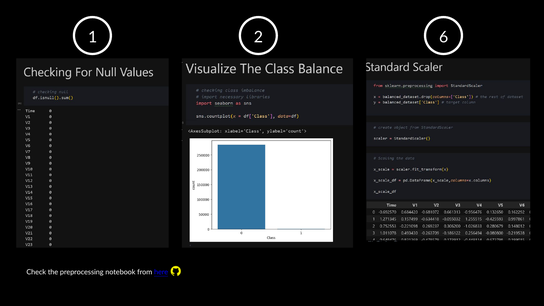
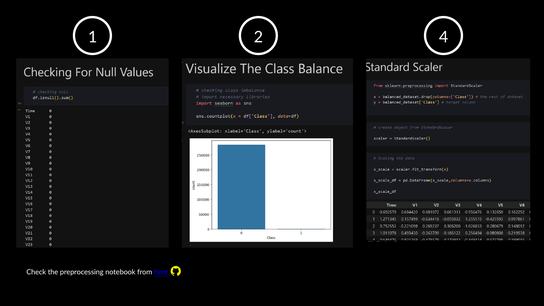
6: 6 -> 4
